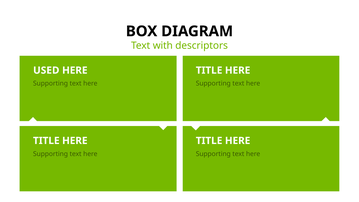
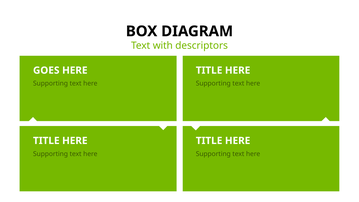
USED: USED -> GOES
